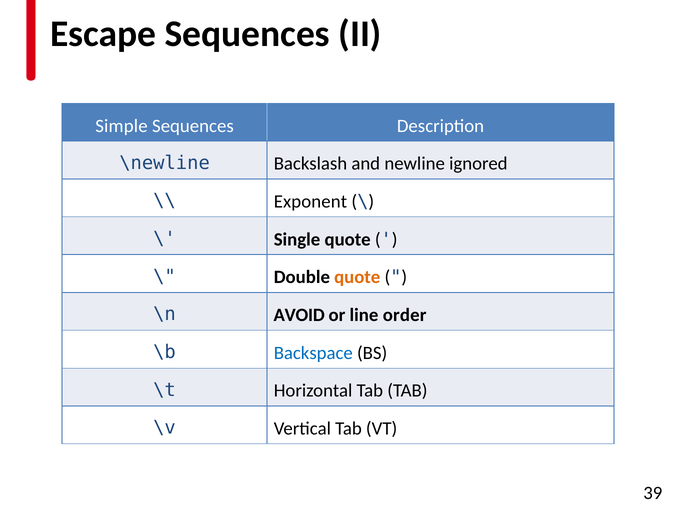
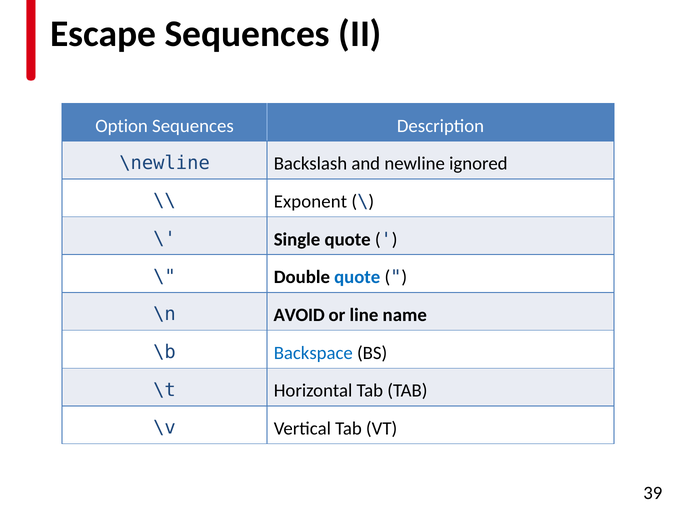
Simple: Simple -> Option
quote at (357, 277) colour: orange -> blue
order: order -> name
